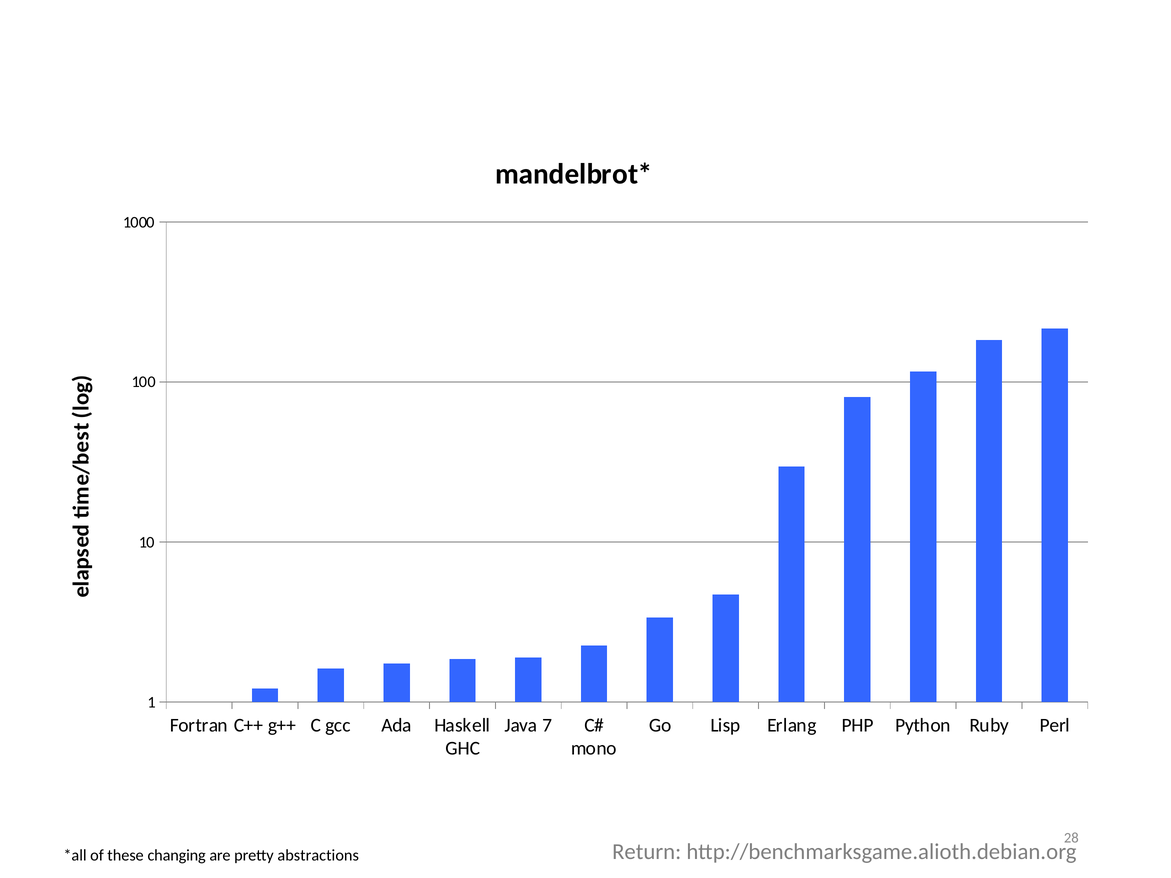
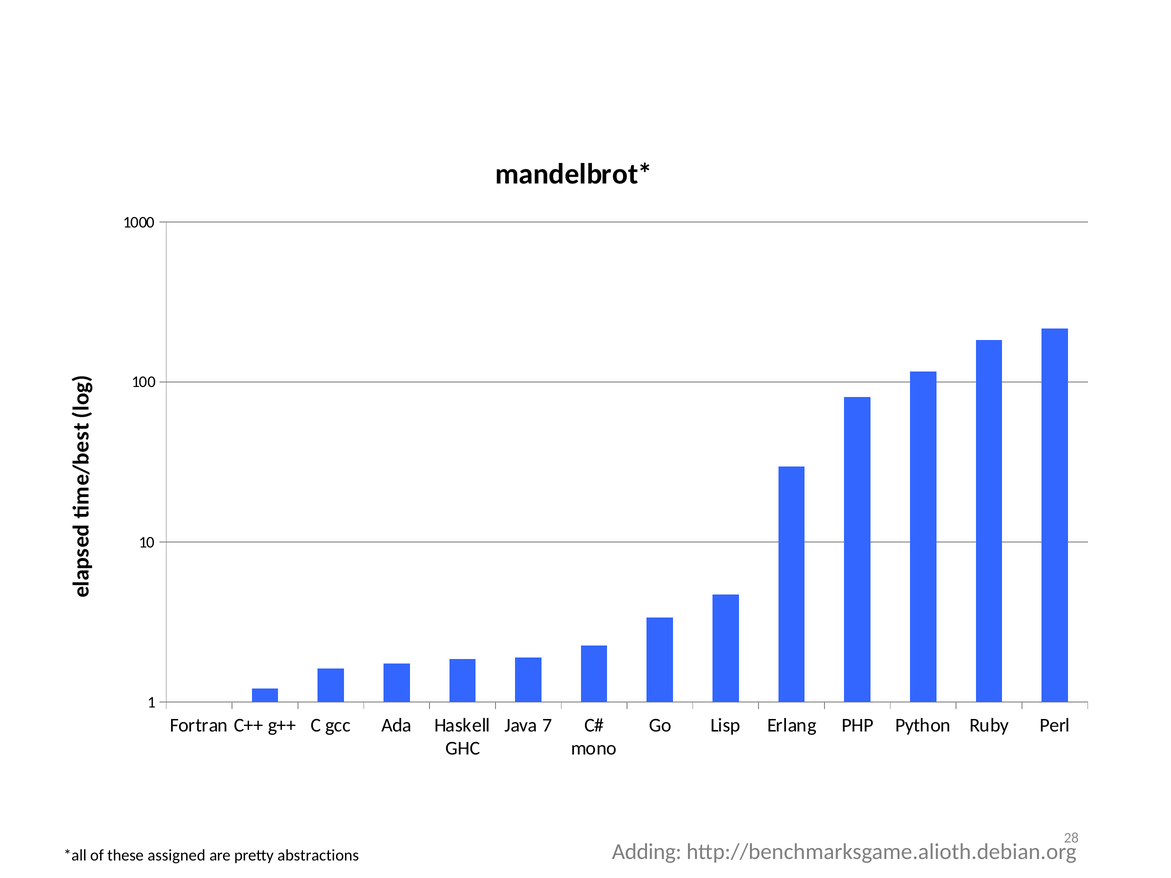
Return: Return -> Adding
changing: changing -> assigned
